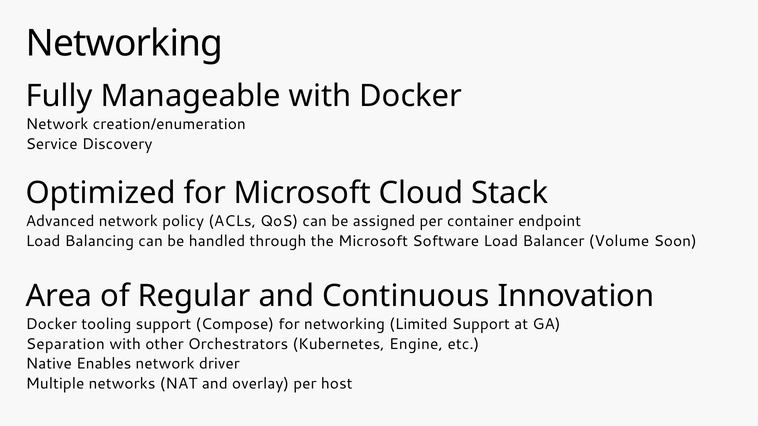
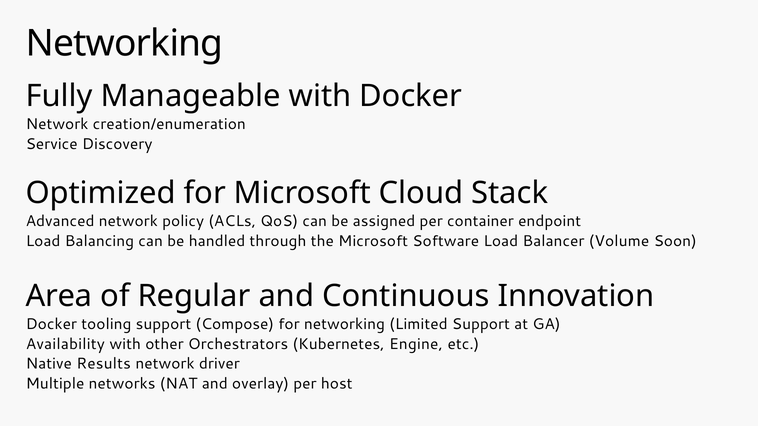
Separation: Separation -> Availability
Enables: Enables -> Results
